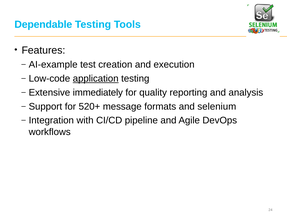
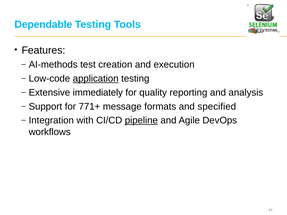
AI-example: AI-example -> AI-methods
520+: 520+ -> 771+
selenium: selenium -> specified
pipeline underline: none -> present
